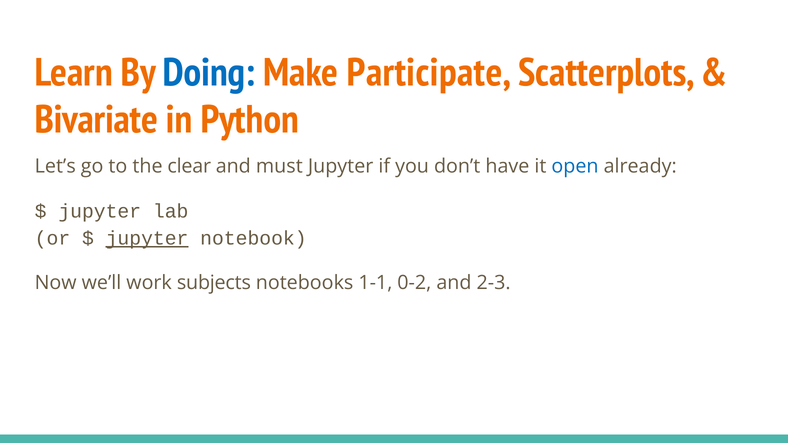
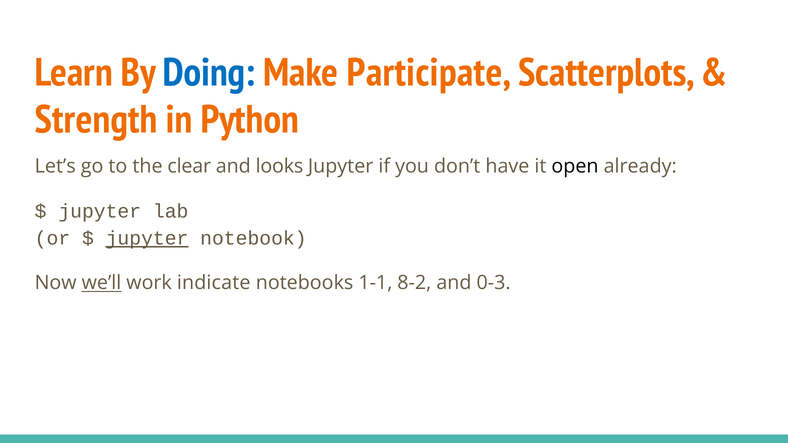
Bivariate: Bivariate -> Strength
must: must -> looks
open colour: blue -> black
we’ll underline: none -> present
subjects: subjects -> indicate
0-2: 0-2 -> 8-2
2-3: 2-3 -> 0-3
